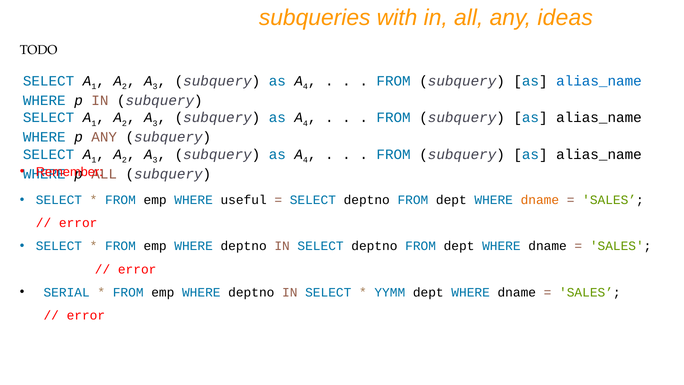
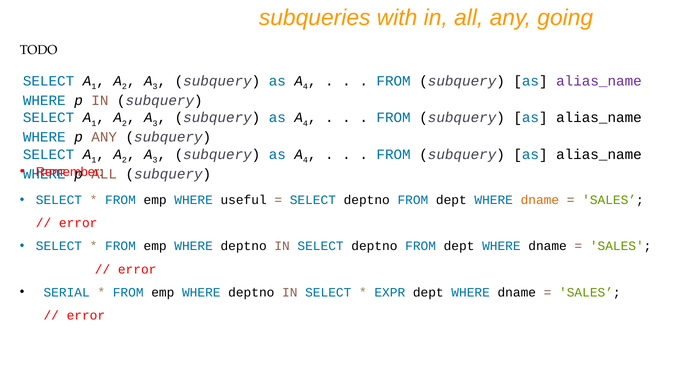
ideas: ideas -> going
alias_name at (599, 81) colour: blue -> purple
YYMM: YYMM -> EXPR
